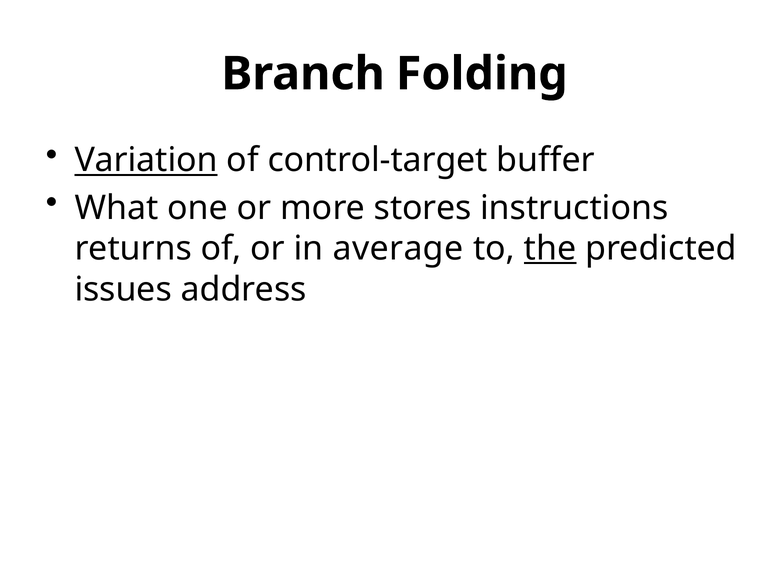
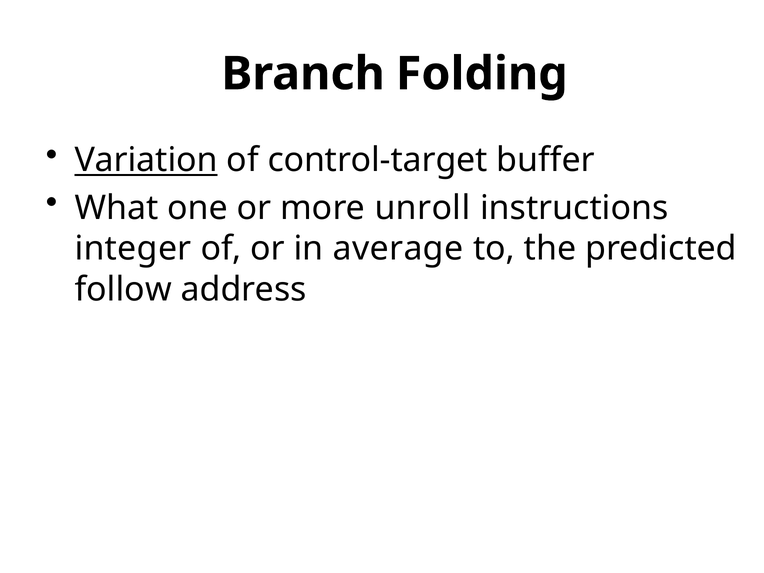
stores: stores -> unroll
returns: returns -> integer
the underline: present -> none
issues: issues -> follow
